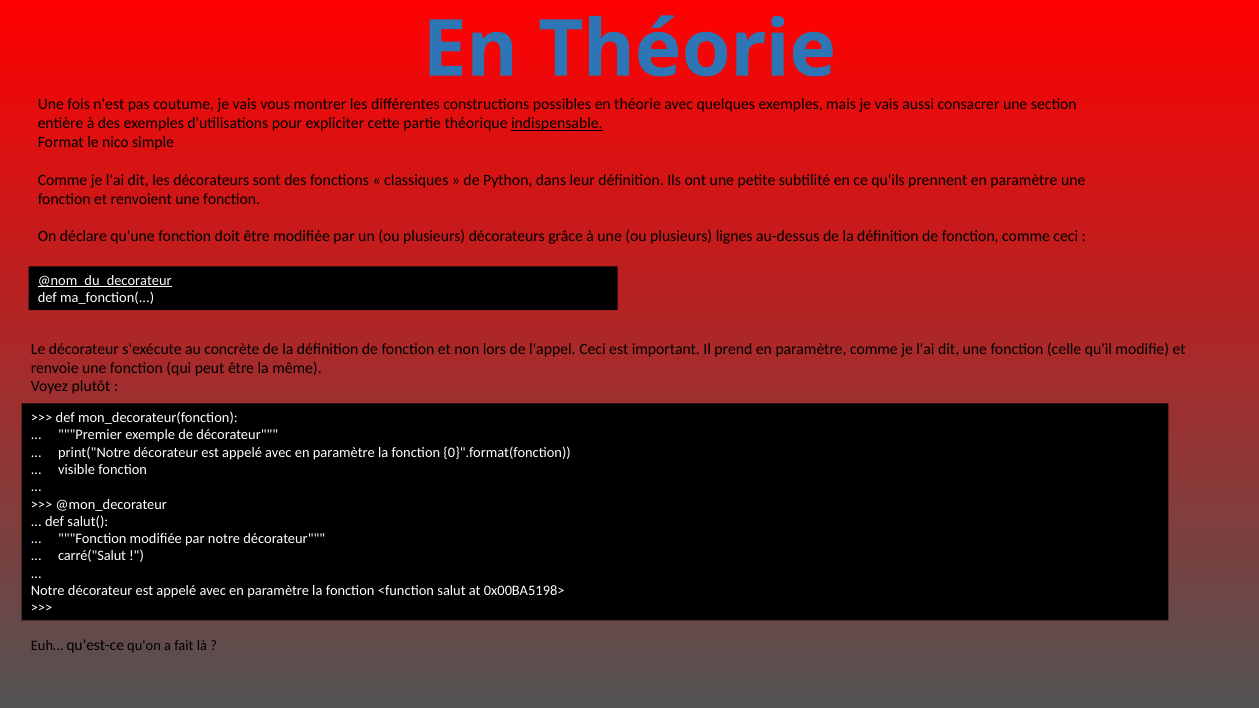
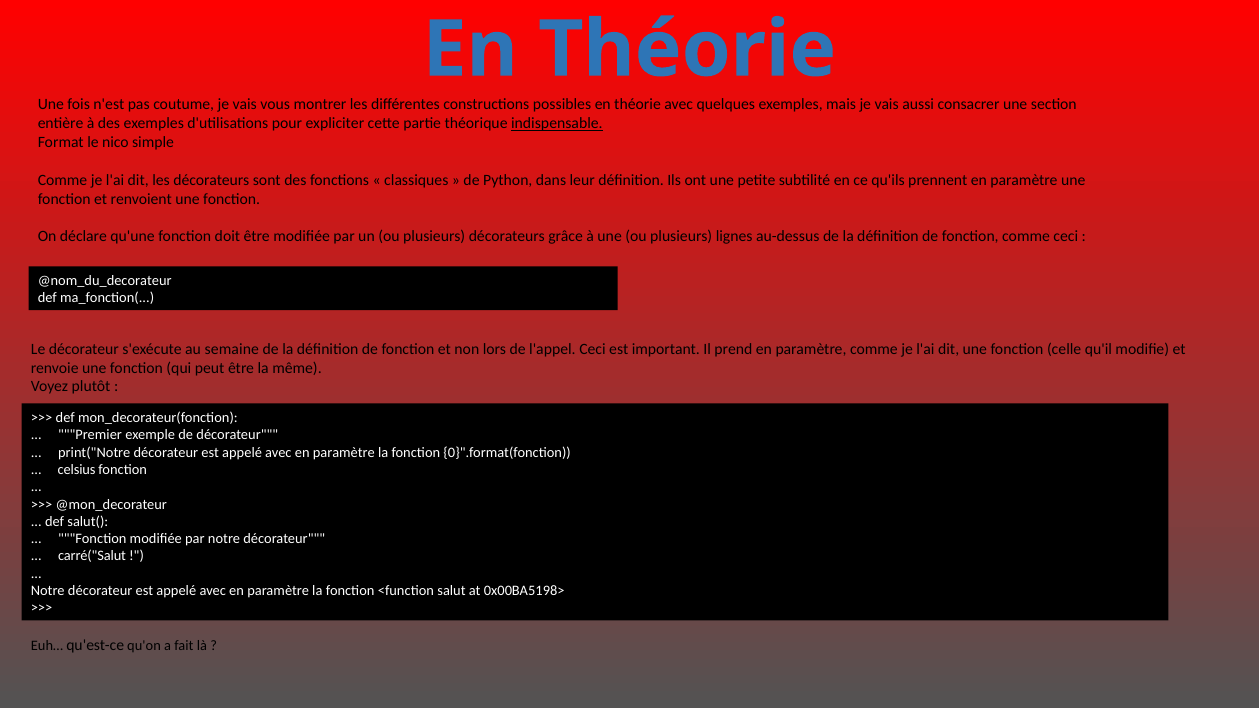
@nom_du_decorateur underline: present -> none
concrète: concrète -> semaine
visible: visible -> celsius
